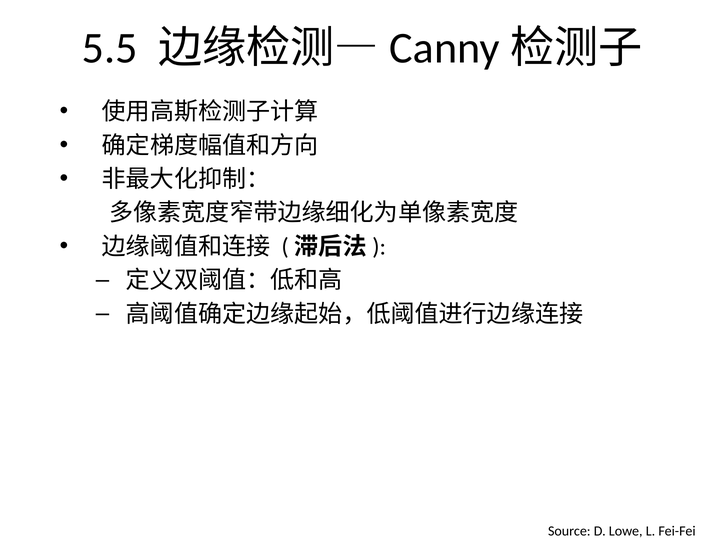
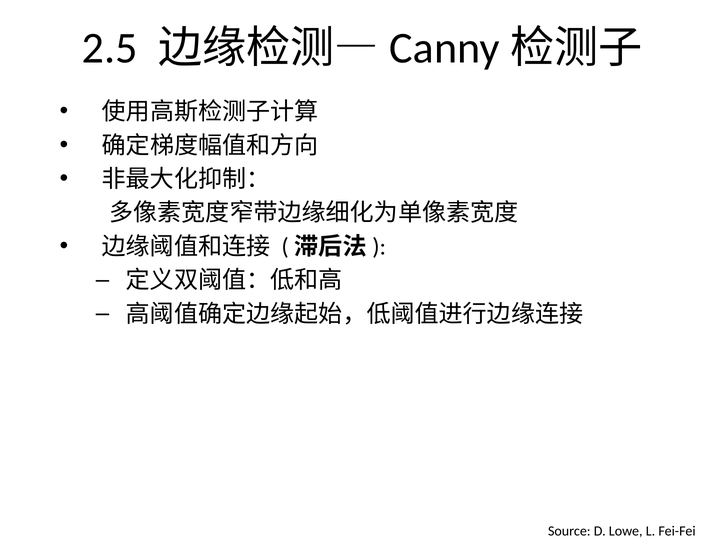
5.5: 5.5 -> 2.5
